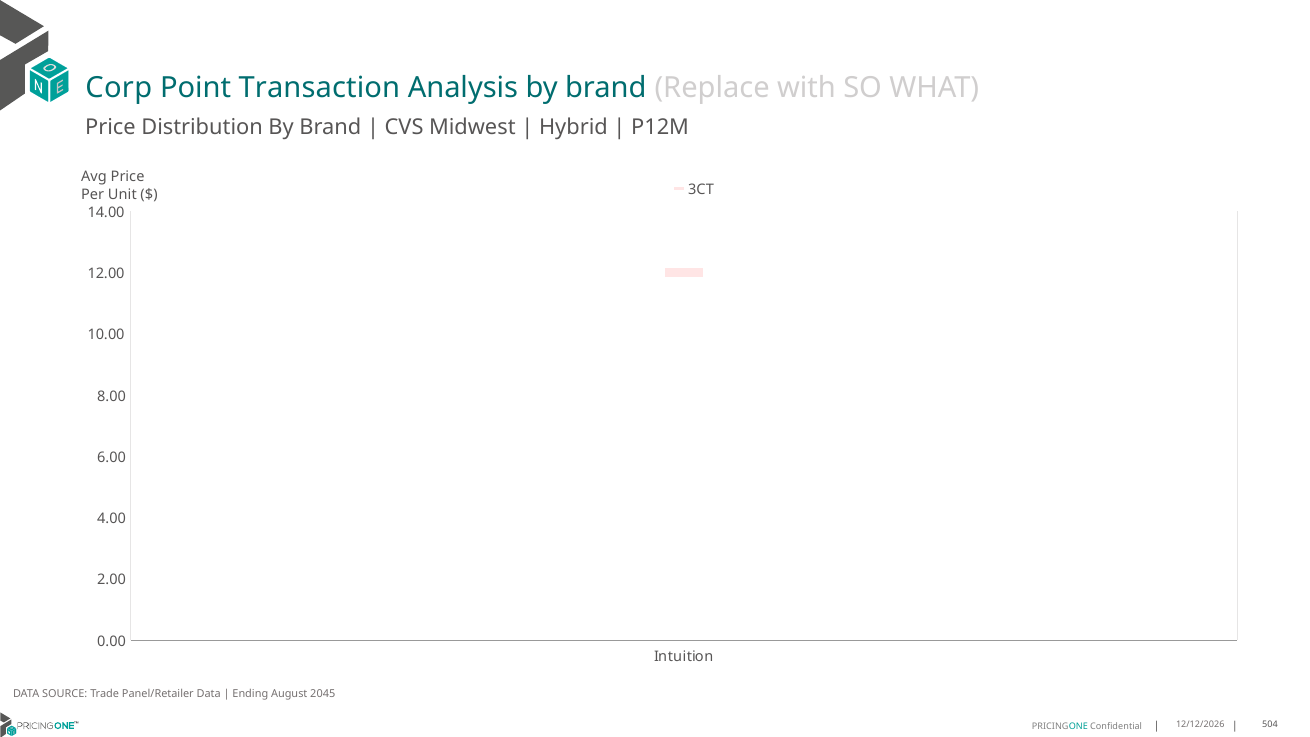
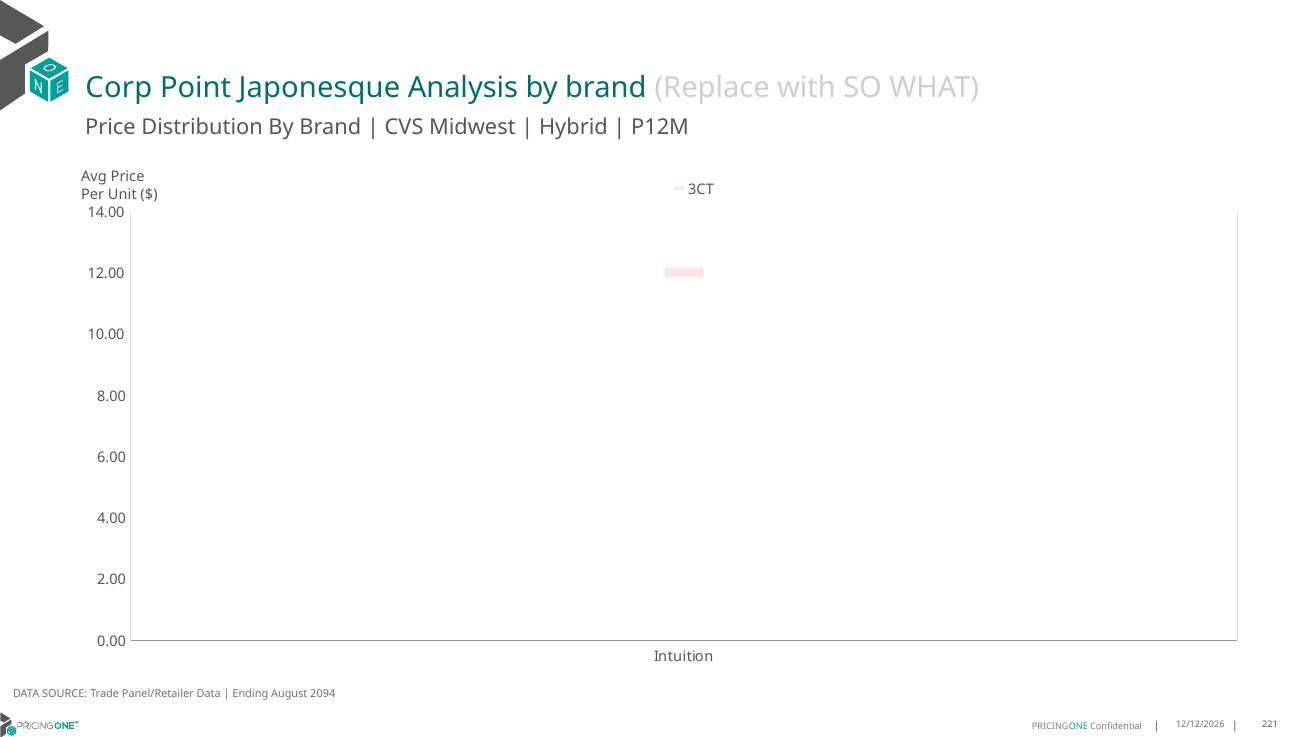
Transaction: Transaction -> Japonesque
2045: 2045 -> 2094
504: 504 -> 221
